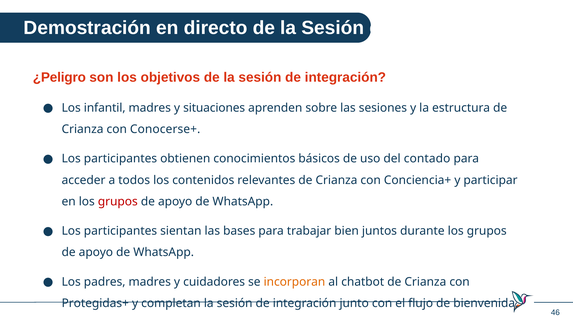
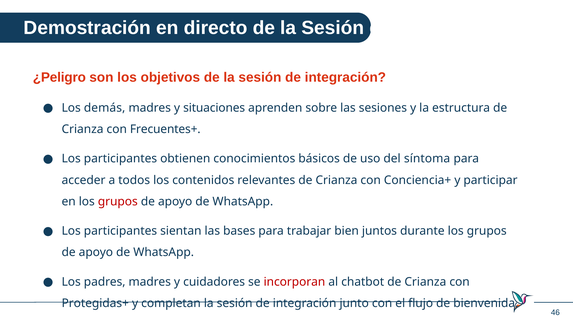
infantil: infantil -> demás
Conocerse+: Conocerse+ -> Frecuentes+
contado: contado -> síntoma
incorporan colour: orange -> red
